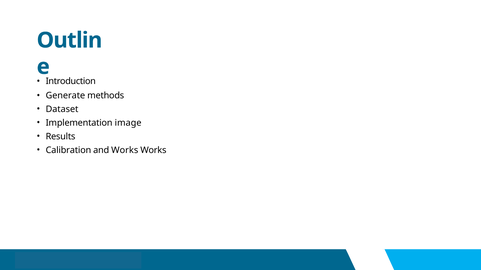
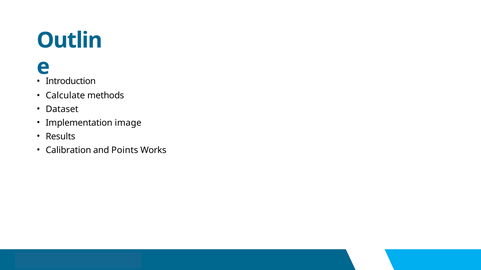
Generate: Generate -> Calculate
and Works: Works -> Points
